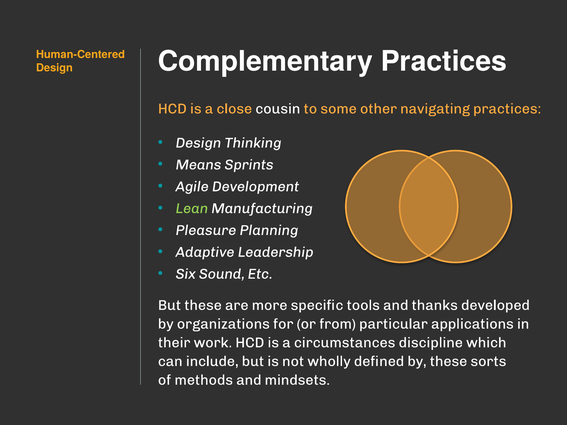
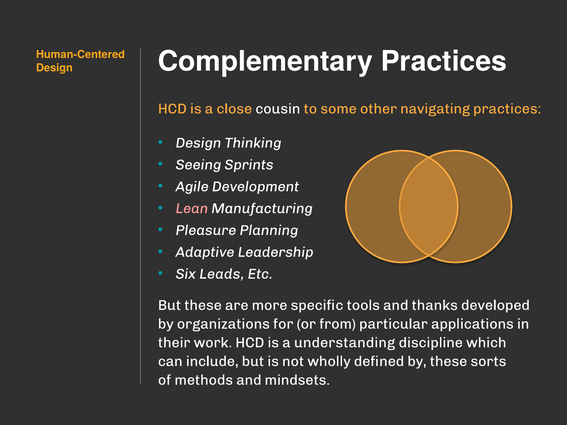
Means: Means -> Seeing
Lean colour: light green -> pink
Sound: Sound -> Leads
circumstances: circumstances -> understanding
